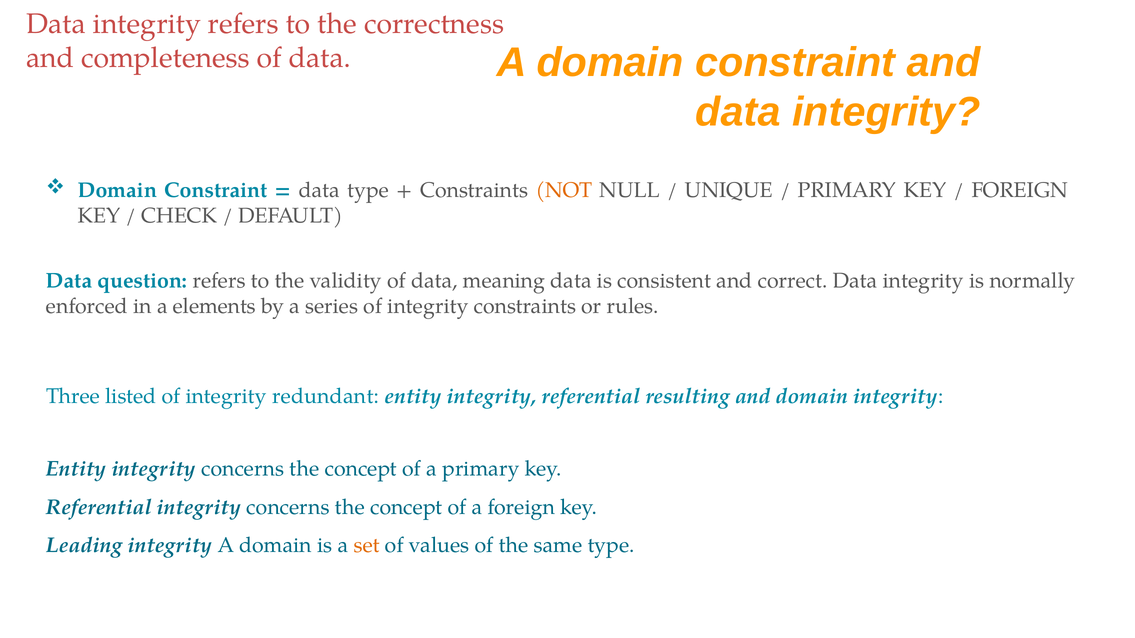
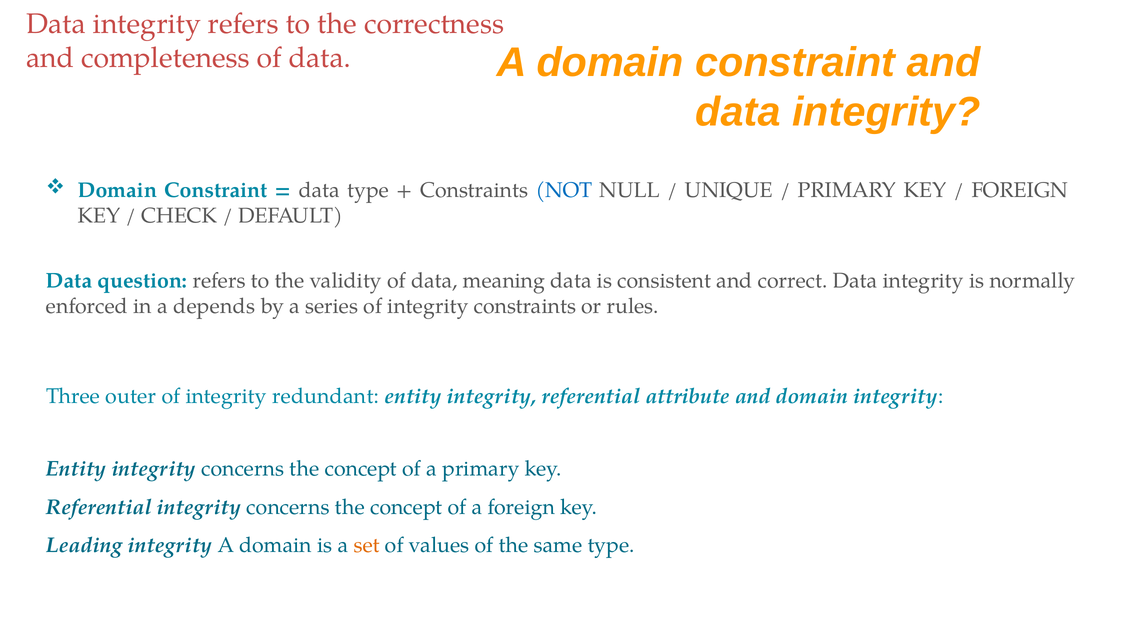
NOT colour: orange -> blue
elements: elements -> depends
listed: listed -> outer
resulting: resulting -> attribute
